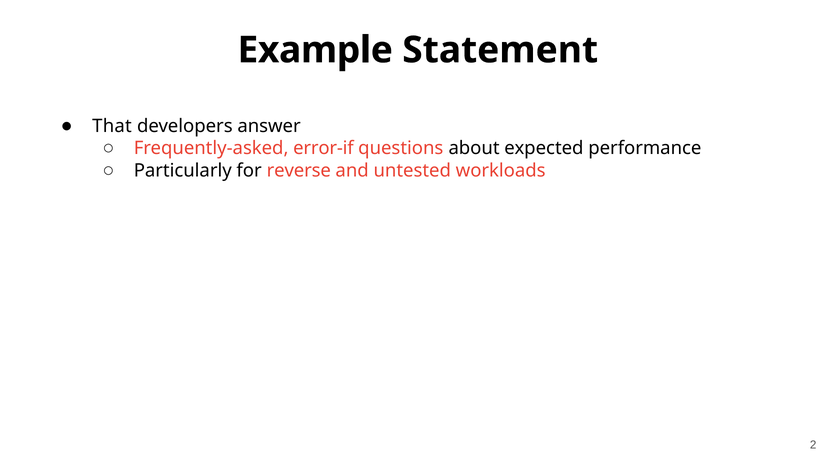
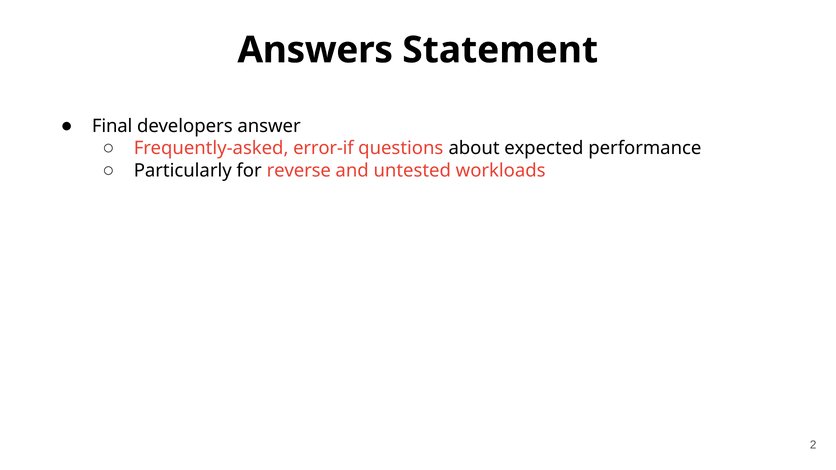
Example: Example -> Answers
That: That -> Final
